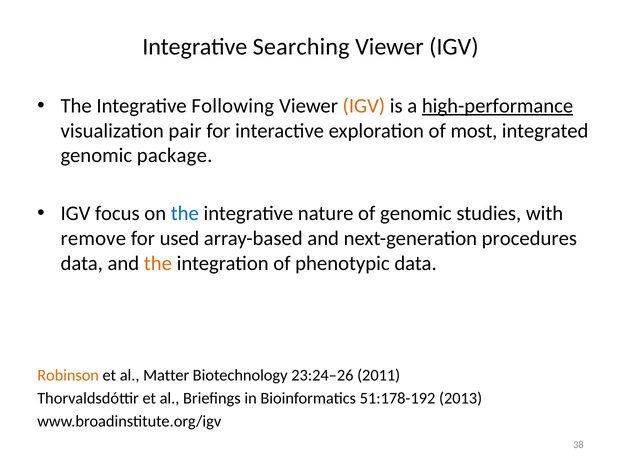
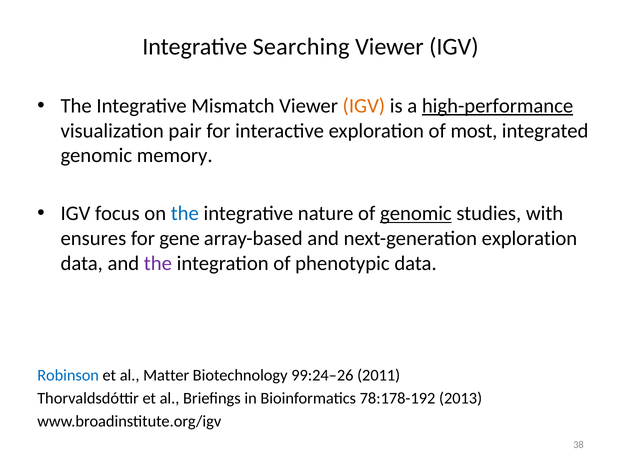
Following: Following -> Mismatch
package: package -> memory
genomic at (416, 213) underline: none -> present
remove: remove -> ensures
used: used -> gene
next-generation procedures: procedures -> exploration
the at (158, 263) colour: orange -> purple
Robinson colour: orange -> blue
23:24–26: 23:24–26 -> 99:24–26
51:178-192: 51:178-192 -> 78:178-192
